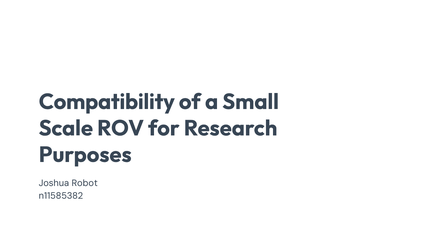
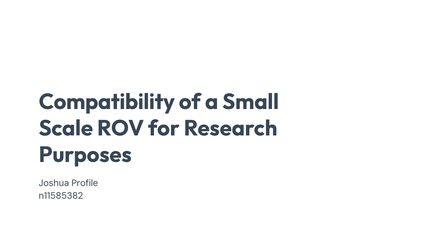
Robot: Robot -> Profile
